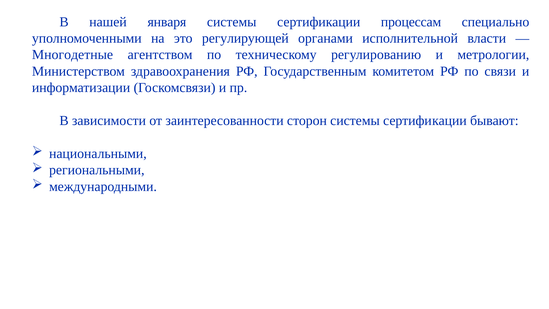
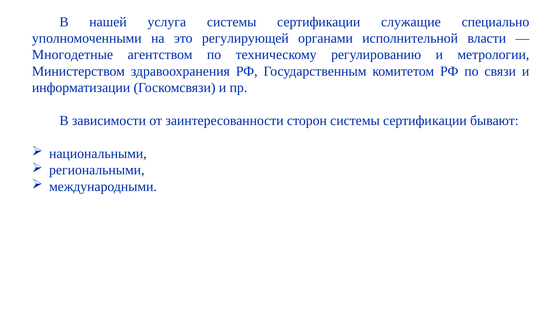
января: января -> услуга
процессам: процессам -> служащие
